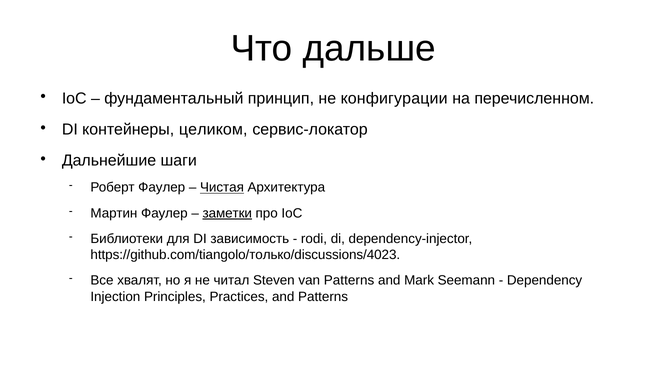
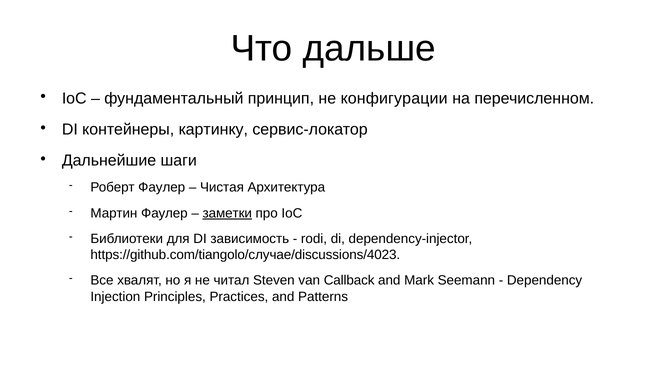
целиком: целиком -> картинку
Чистая underline: present -> none
https://github.com/tiangolo/только/discussions/4023: https://github.com/tiangolo/только/discussions/4023 -> https://github.com/tiangolo/случае/discussions/4023
van Patterns: Patterns -> Callback
